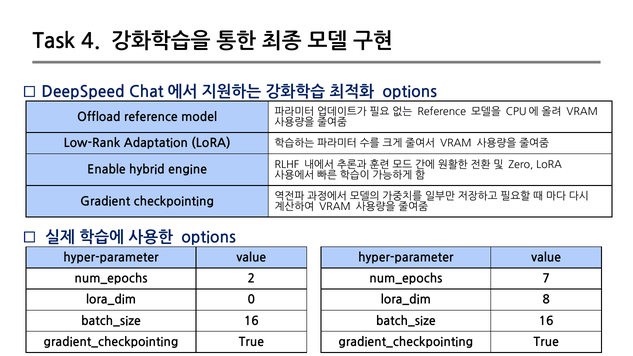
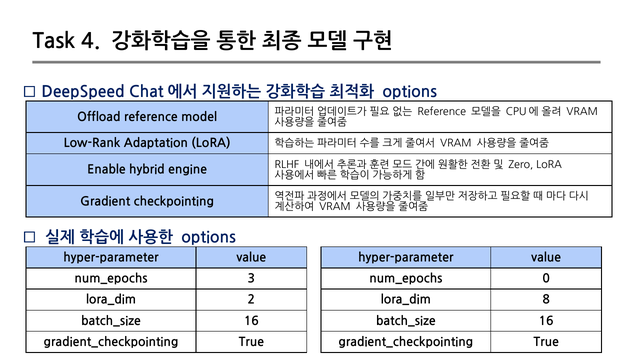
2: 2 -> 3
7: 7 -> 0
0: 0 -> 2
